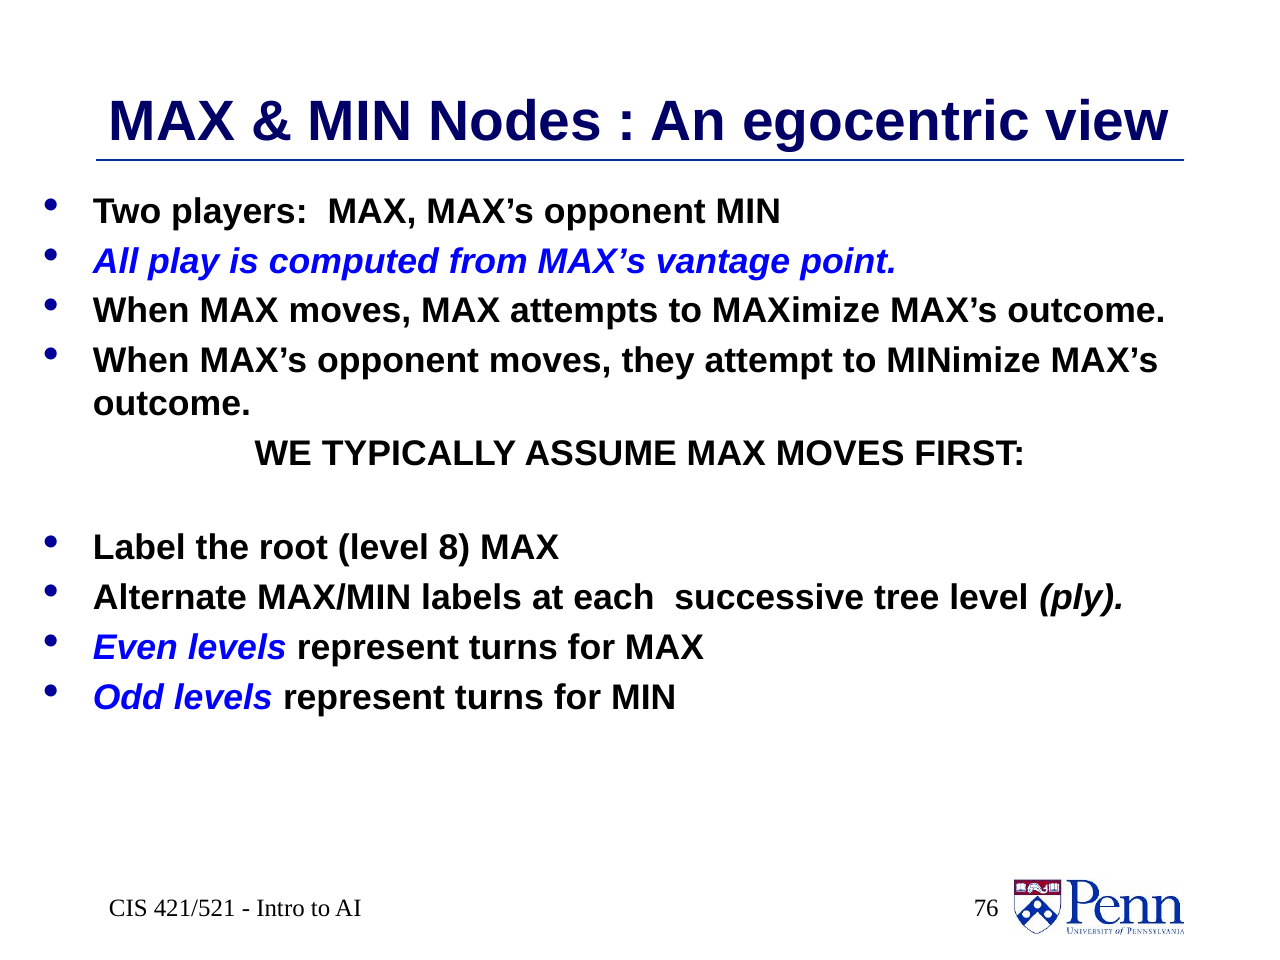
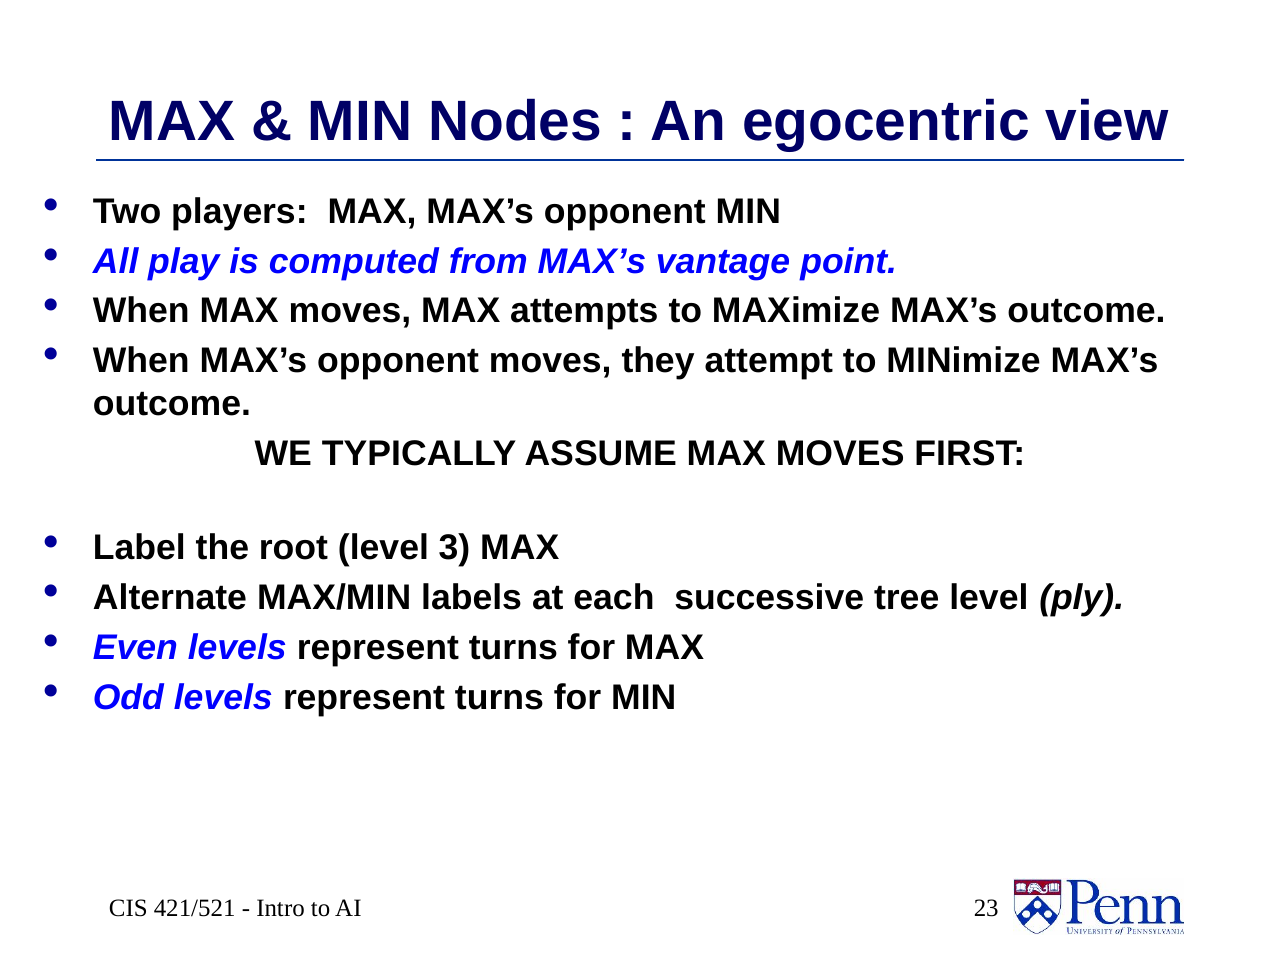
8: 8 -> 3
76: 76 -> 23
